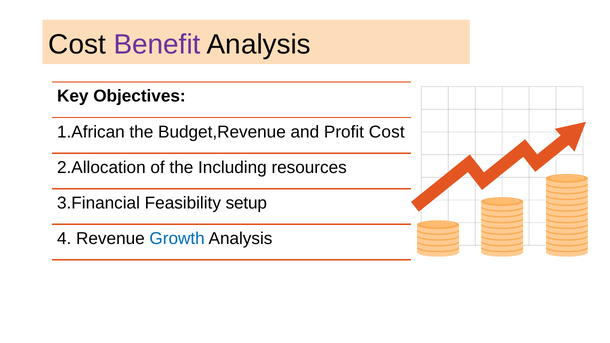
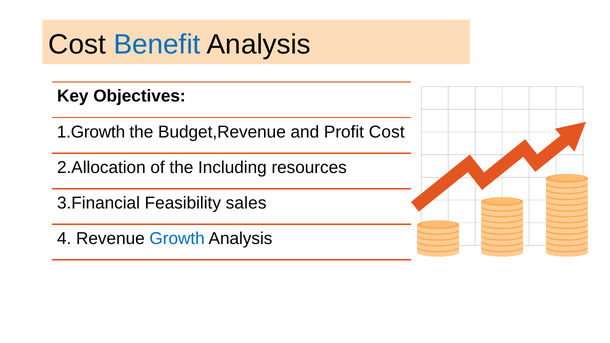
Benefit colour: purple -> blue
1.African: 1.African -> 1.Growth
setup: setup -> sales
